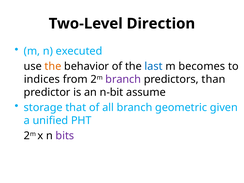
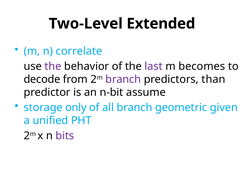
Direction: Direction -> Extended
executed: executed -> correlate
the at (53, 66) colour: orange -> purple
last colour: blue -> purple
indices: indices -> decode
that: that -> only
